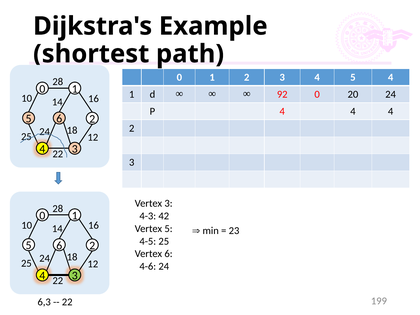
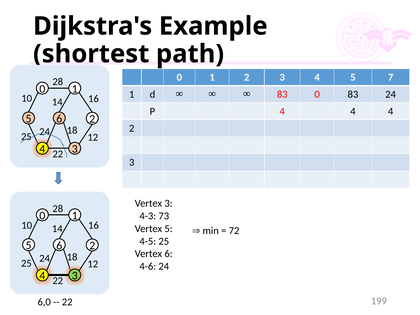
5 4: 4 -> 7
92 at (282, 94): 92 -> 83
0 20: 20 -> 83
42: 42 -> 73
23: 23 -> 72
6,3: 6,3 -> 6,0
